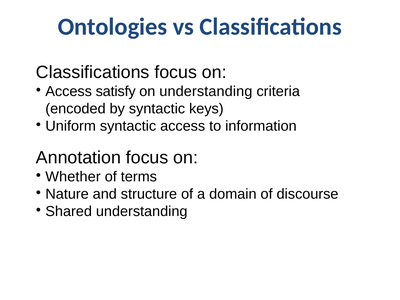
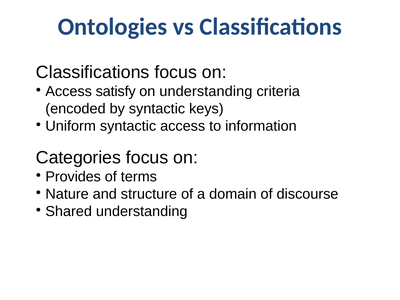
Annotation: Annotation -> Categories
Whether: Whether -> Provides
